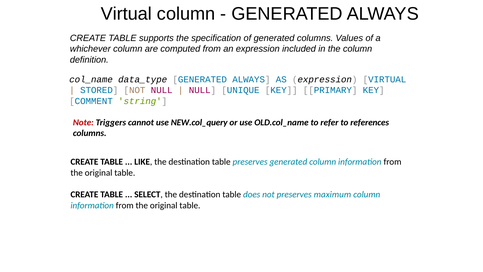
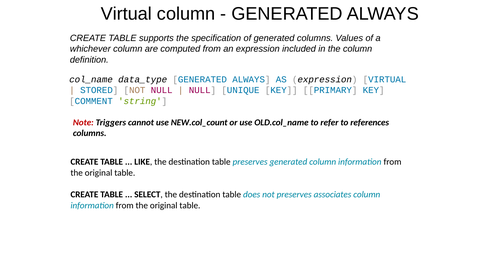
NEW.col_query: NEW.col_query -> NEW.col_count
maximum: maximum -> associates
